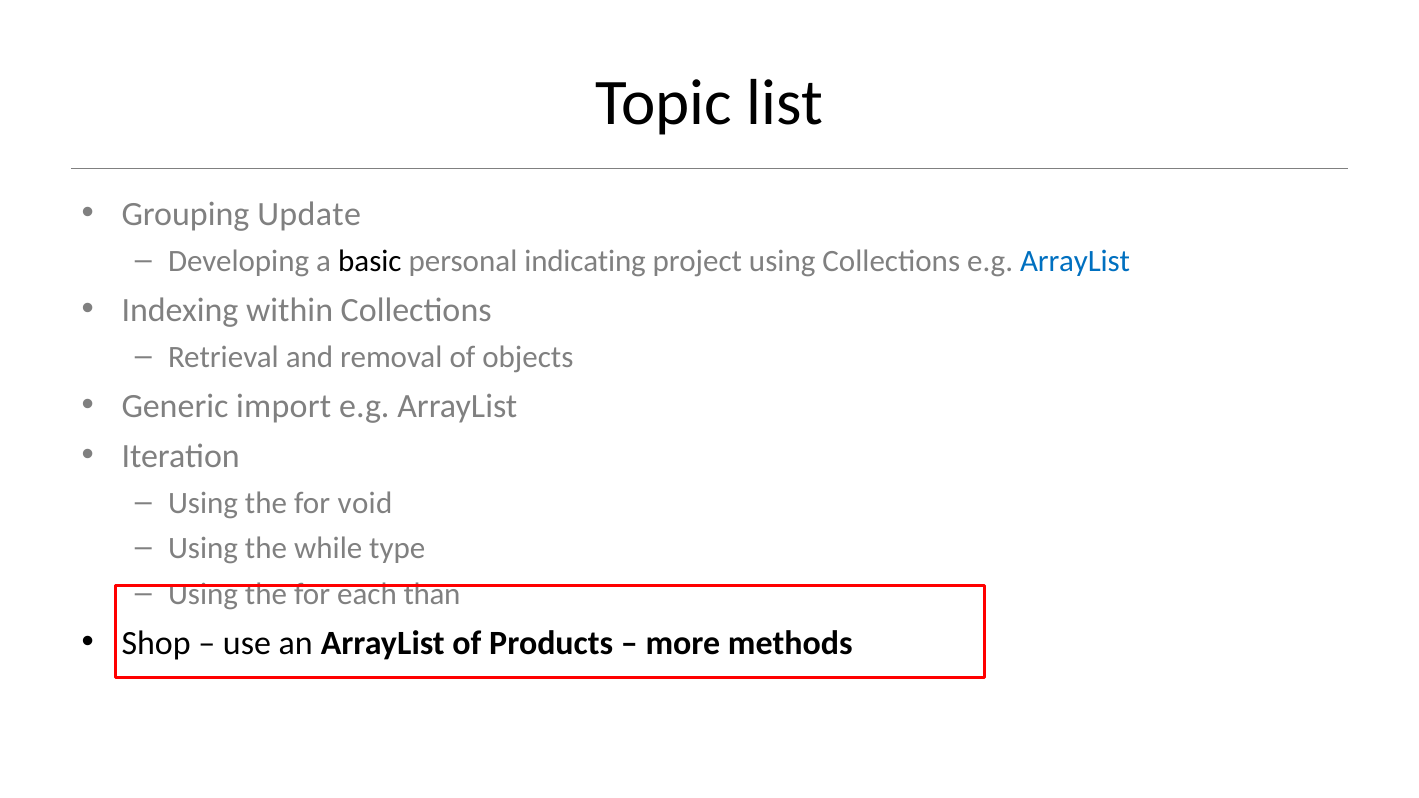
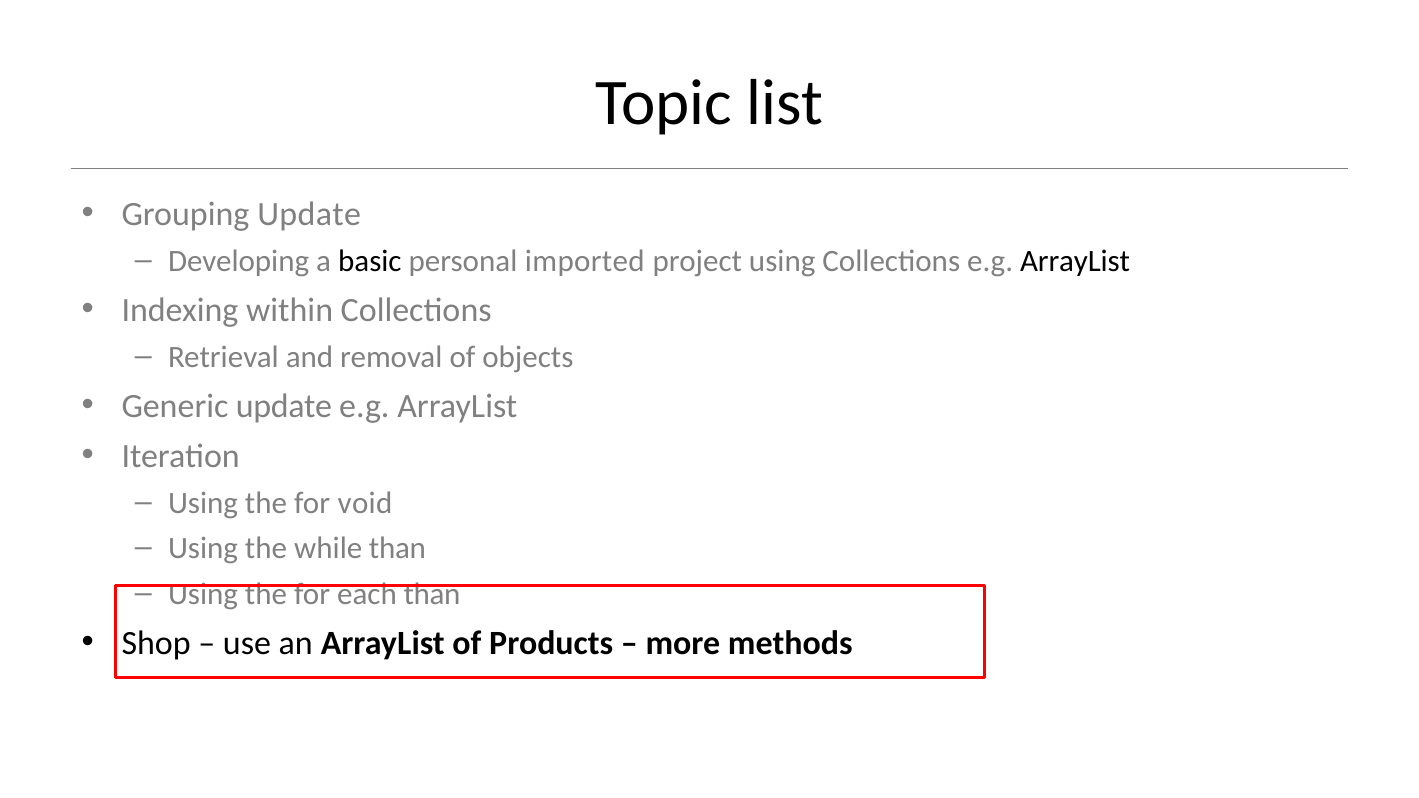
indicating: indicating -> imported
ArrayList at (1075, 261) colour: blue -> black
Generic import: import -> update
while type: type -> than
